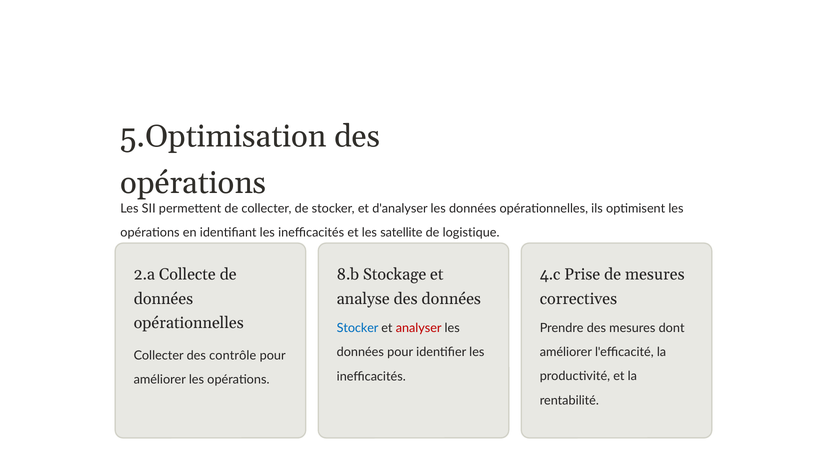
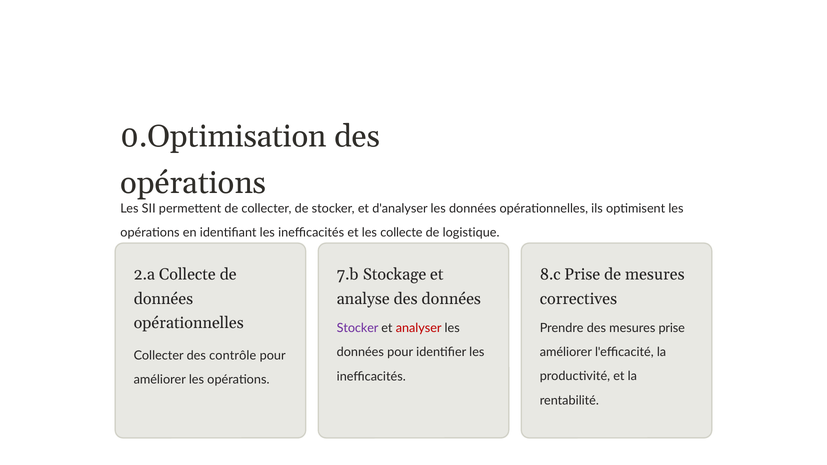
5.Optimisation: 5.Optimisation -> 0.Optimisation
les satellite: satellite -> collecte
8.b: 8.b -> 7.b
4.c: 4.c -> 8.c
mesures dont: dont -> prise
Stocker at (358, 328) colour: blue -> purple
